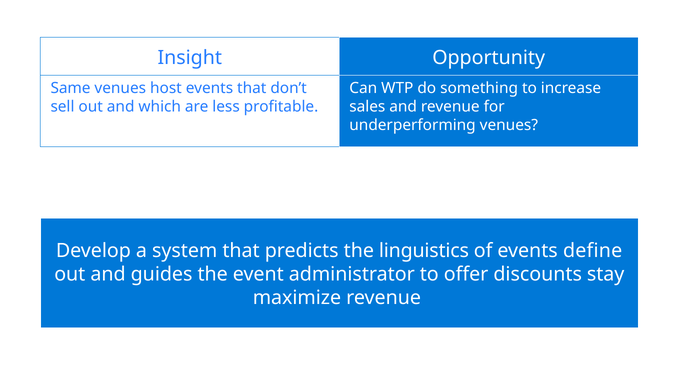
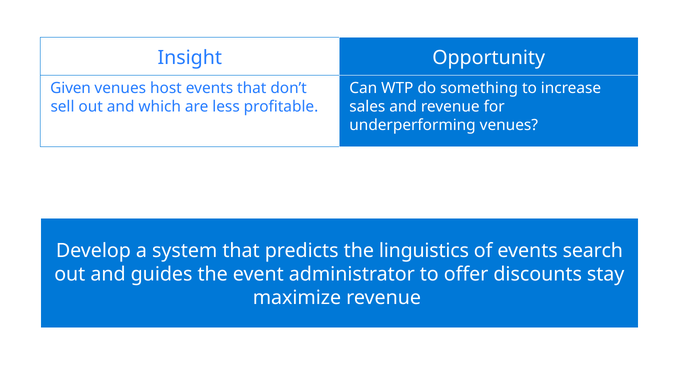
Same: Same -> Given
define: define -> search
